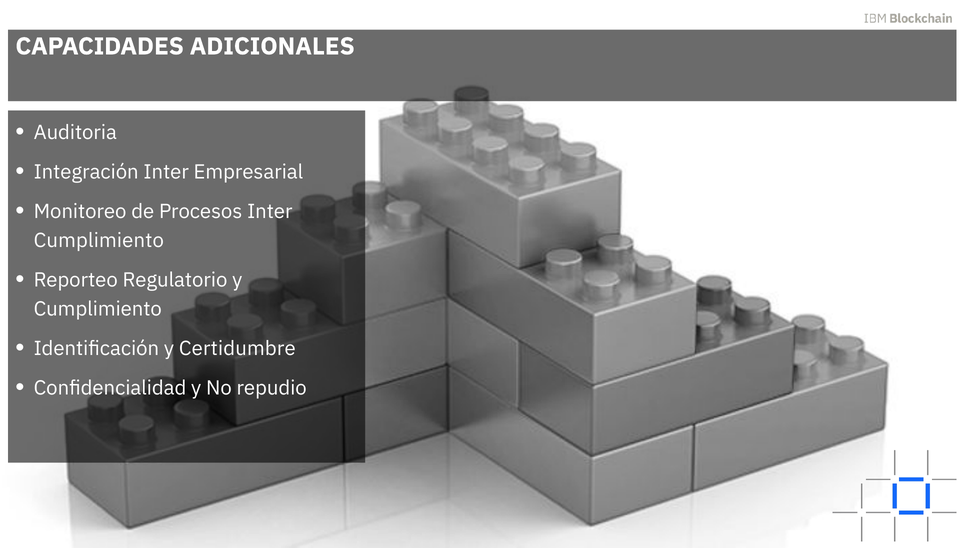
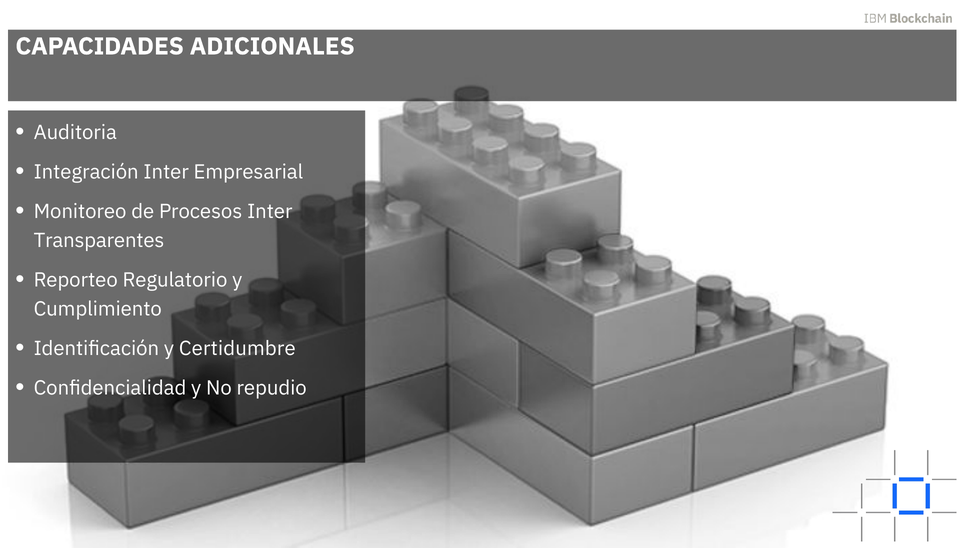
Cumplimiento at (99, 240): Cumplimiento -> Transparentes
